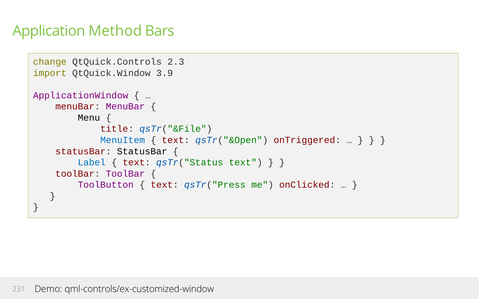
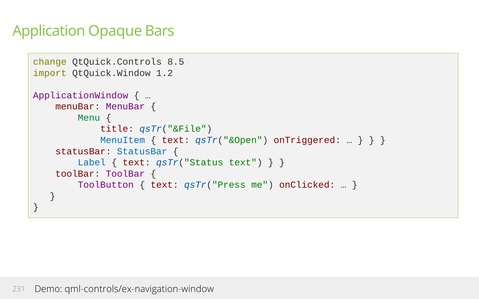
Method: Method -> Opaque
2.3: 2.3 -> 8.5
3.9: 3.9 -> 1.2
Menu colour: black -> green
StatusBar at (142, 151) colour: black -> blue
qml-controls/ex-customized-window: qml-controls/ex-customized-window -> qml-controls/ex-navigation-window
